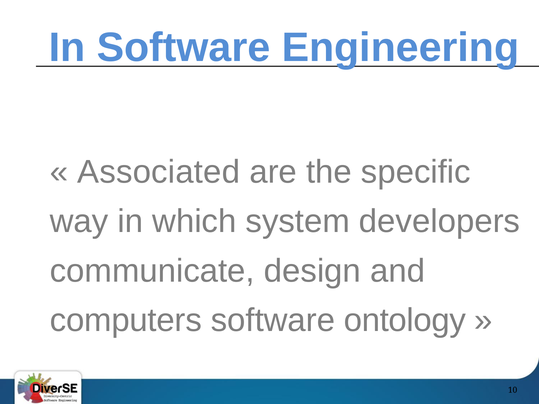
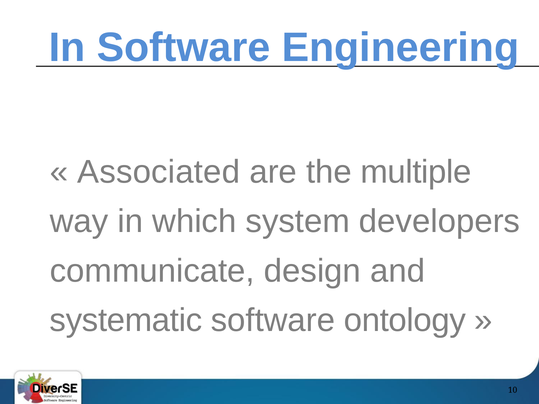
specific: specific -> multiple
computers: computers -> systematic
